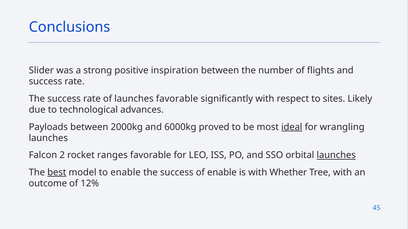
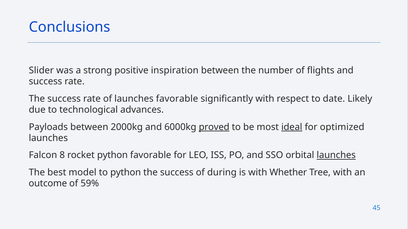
sites: sites -> date
proved underline: none -> present
wrangling: wrangling -> optimized
2: 2 -> 8
rocket ranges: ranges -> python
best underline: present -> none
to enable: enable -> python
of enable: enable -> during
12%: 12% -> 59%
